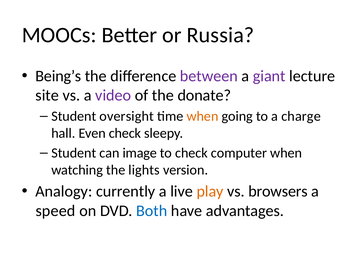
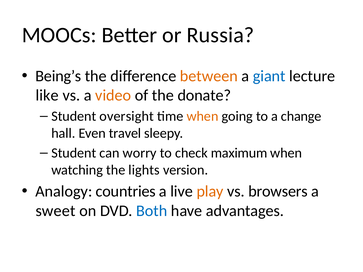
between colour: purple -> orange
giant colour: purple -> blue
site: site -> like
video colour: purple -> orange
charge: charge -> change
Even check: check -> travel
image: image -> worry
computer: computer -> maximum
currently: currently -> countries
speed: speed -> sweet
